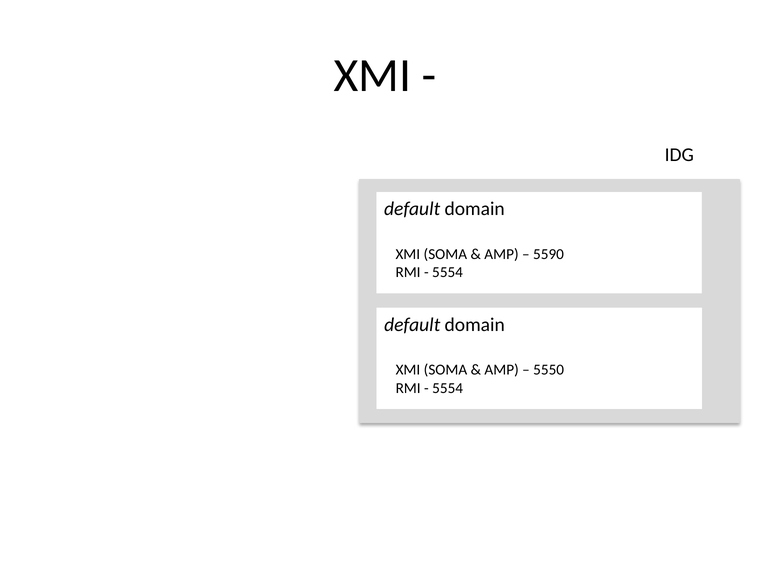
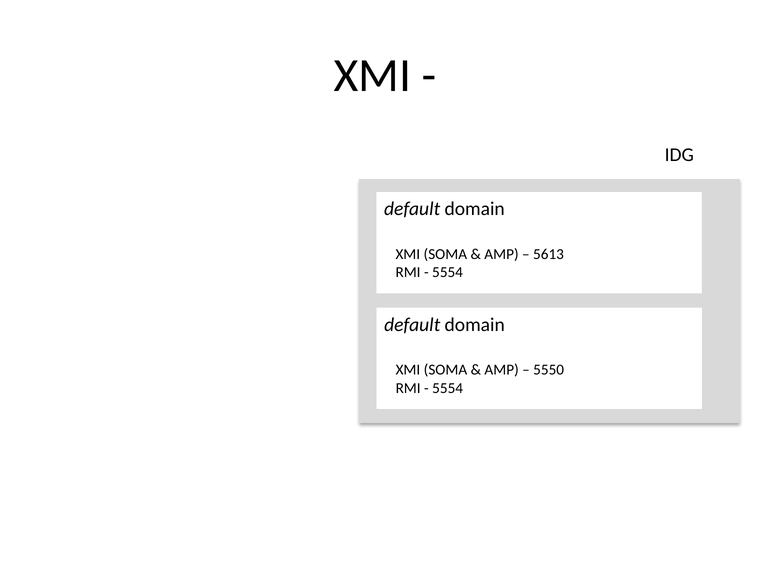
5590: 5590 -> 5613
